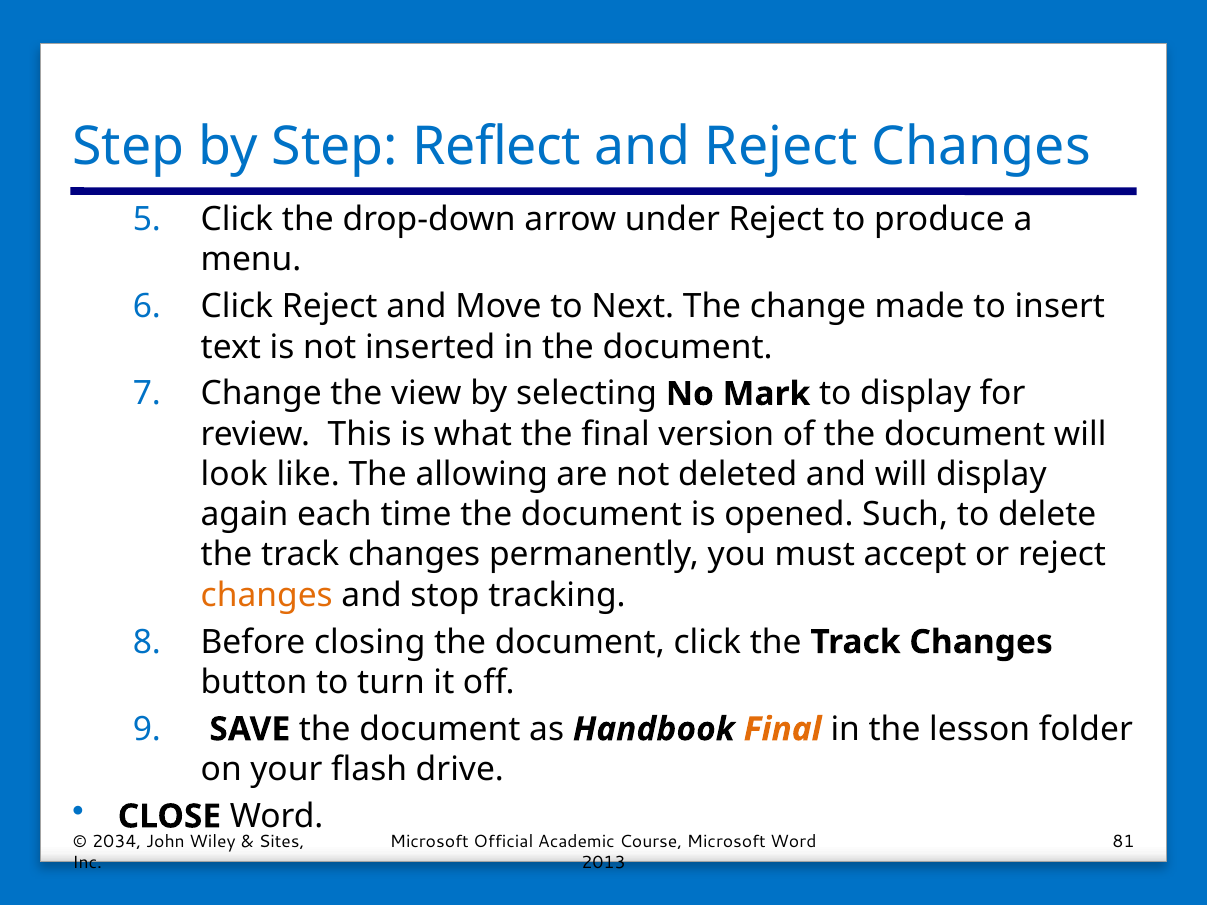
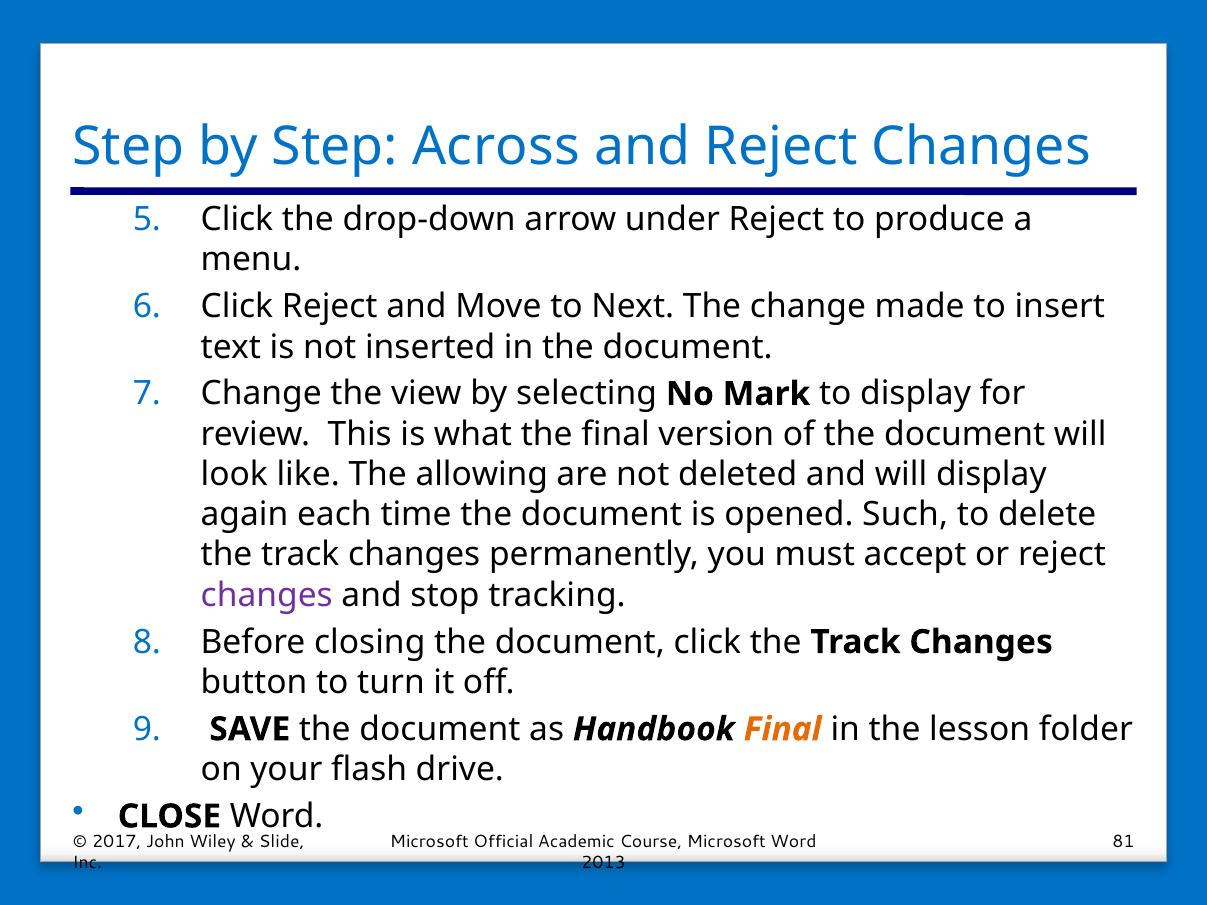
Reflect: Reflect -> Across
changes at (267, 595) colour: orange -> purple
2034: 2034 -> 2017
Sites: Sites -> Slide
